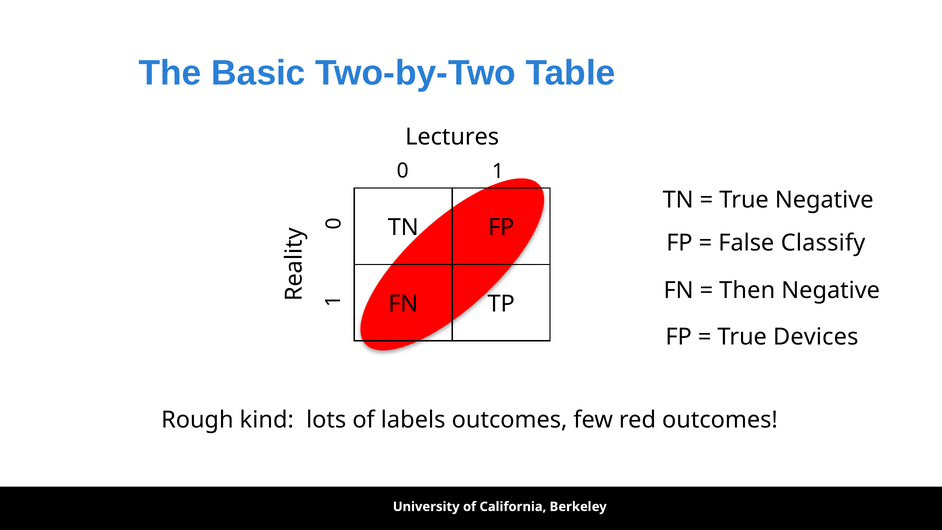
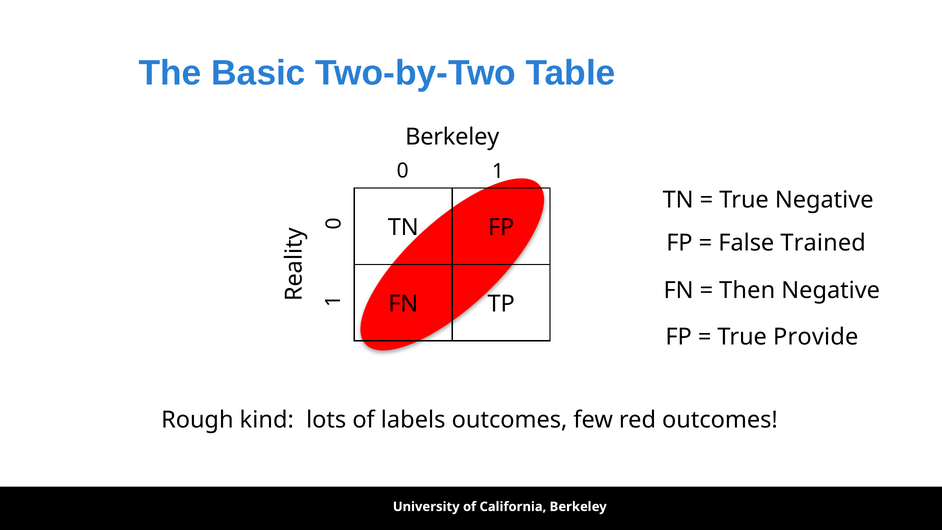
Lectures at (452, 137): Lectures -> Berkeley
Classify: Classify -> Trained
Devices: Devices -> Provide
